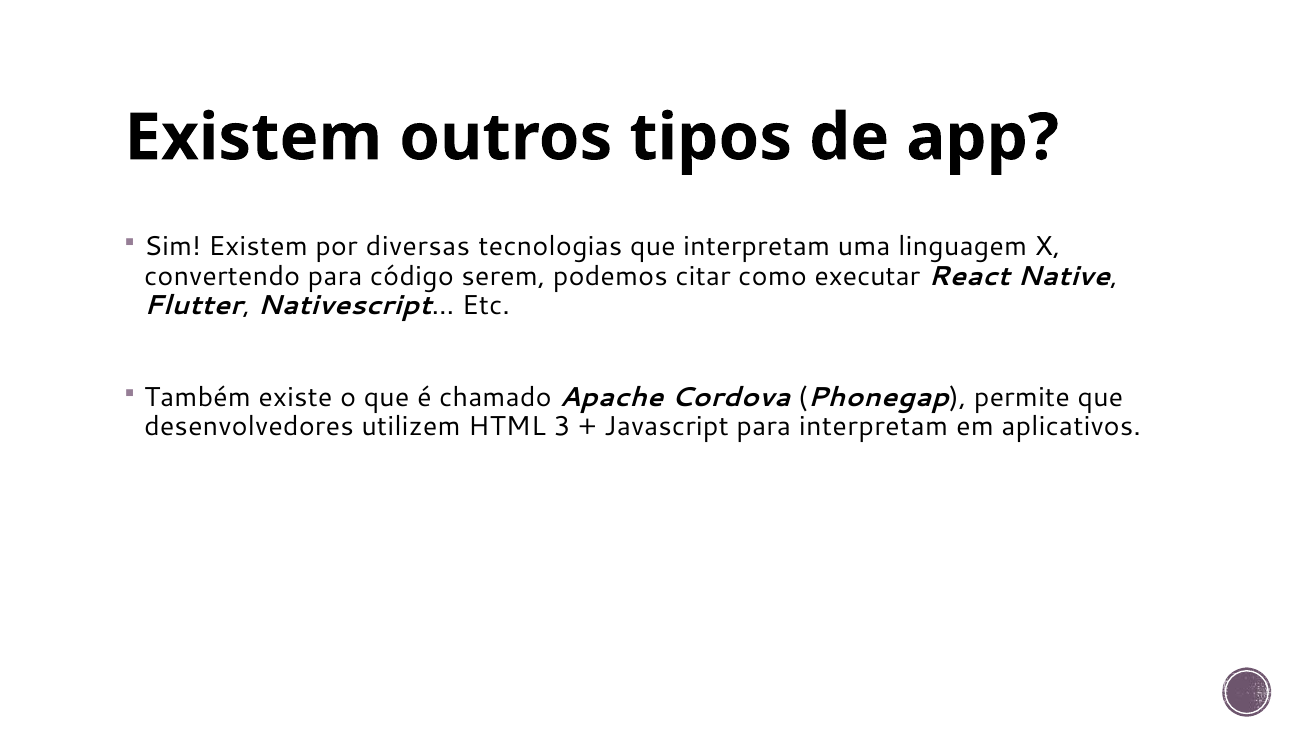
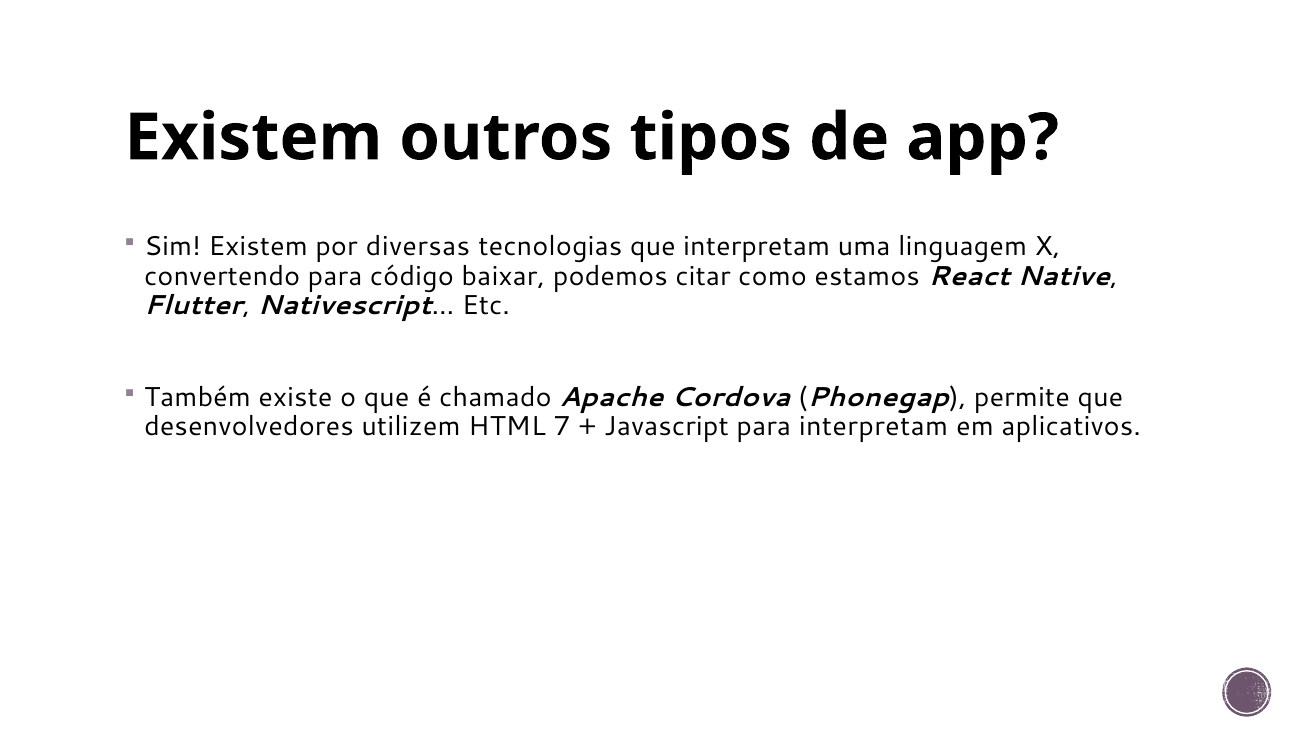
serem: serem -> baixar
executar: executar -> estamos
3: 3 -> 7
